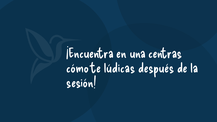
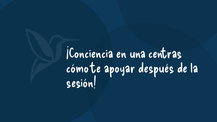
¡Encuentra: ¡Encuentra -> ¡Conciencia
lúdicas: lúdicas -> apoyar
